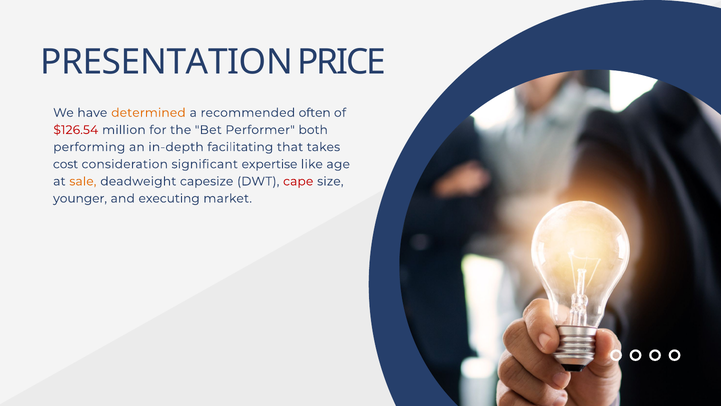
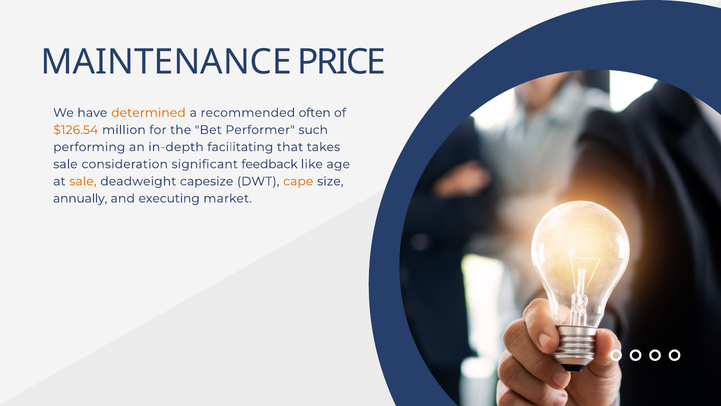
PRESENTATION: PRESENTATION -> MAINTENANCE
$126.54 colour: red -> orange
both: both -> such
cost at (66, 164): cost -> sale
expertise: expertise -> feedback
cape colour: red -> orange
younger: younger -> annually
